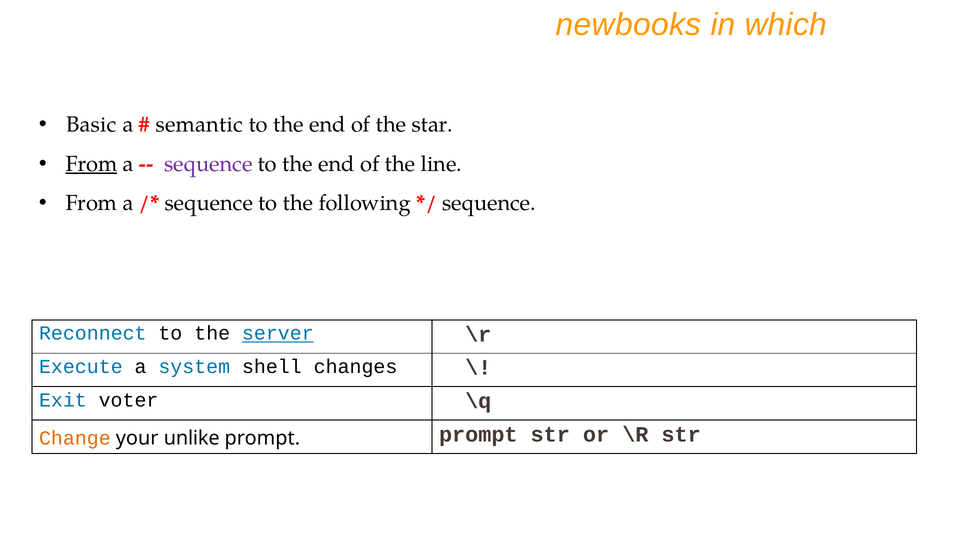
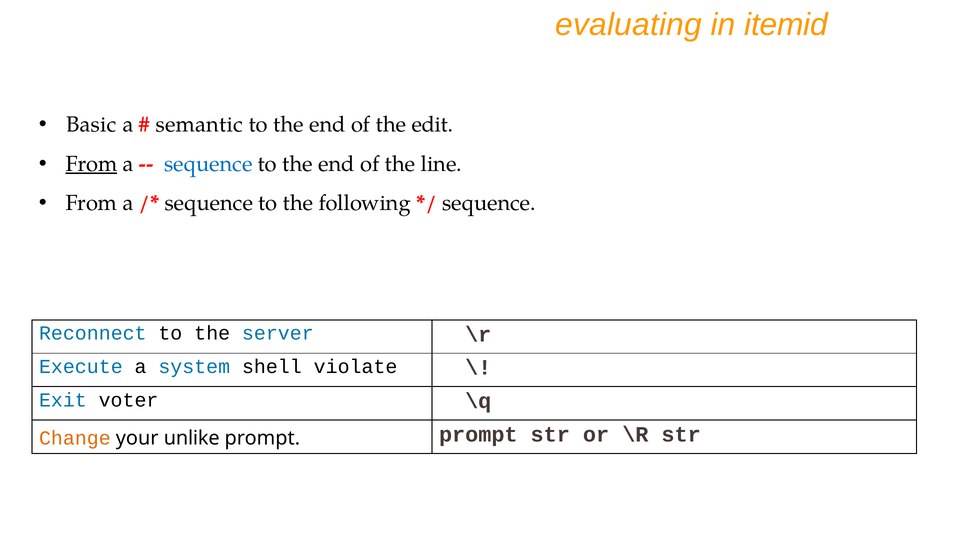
newbooks: newbooks -> evaluating
which: which -> itemid
star: star -> edit
sequence at (208, 164) colour: purple -> blue
server underline: present -> none
changes: changes -> violate
